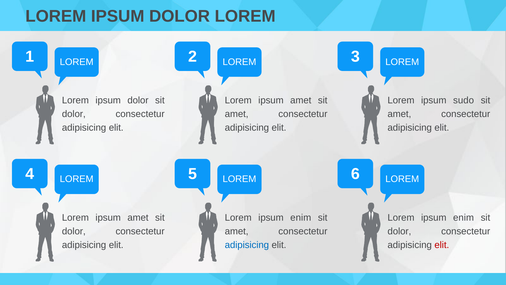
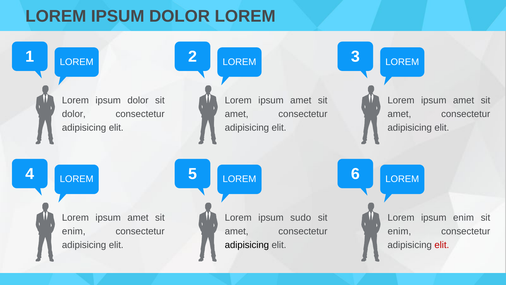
sudo at (464, 100): sudo -> amet
enim at (301, 217): enim -> sudo
dolor at (74, 231): dolor -> enim
dolor at (399, 231): dolor -> enim
adipisicing at (247, 245) colour: blue -> black
